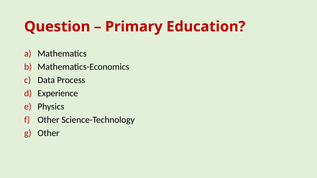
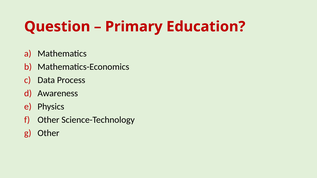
Experience: Experience -> Awareness
